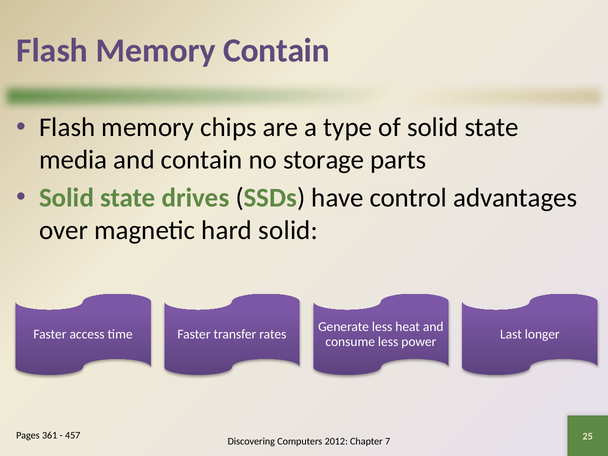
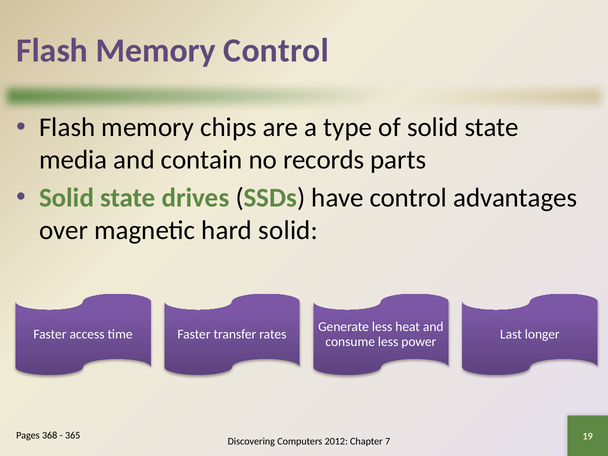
Memory Contain: Contain -> Control
storage: storage -> records
361: 361 -> 368
457: 457 -> 365
25: 25 -> 19
